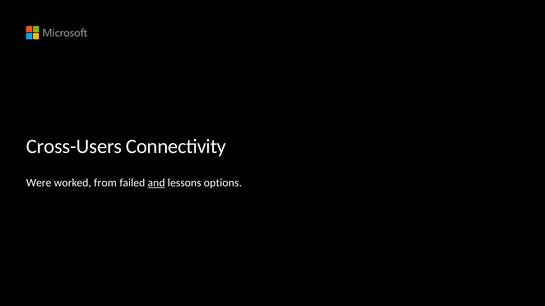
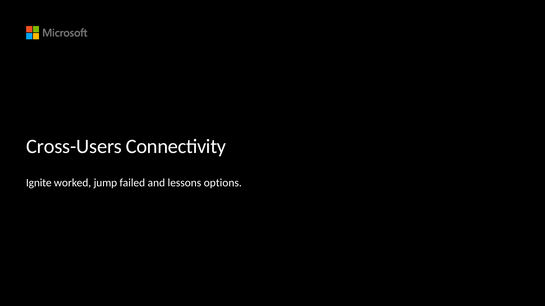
Were: Were -> Ignite
from: from -> jump
and underline: present -> none
